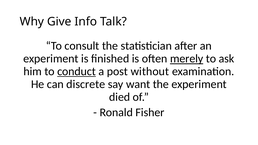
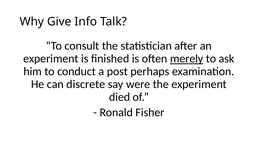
conduct underline: present -> none
without: without -> perhaps
want: want -> were
